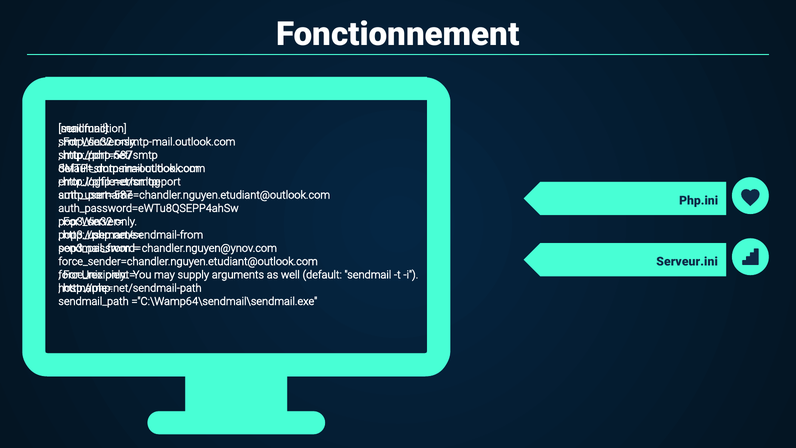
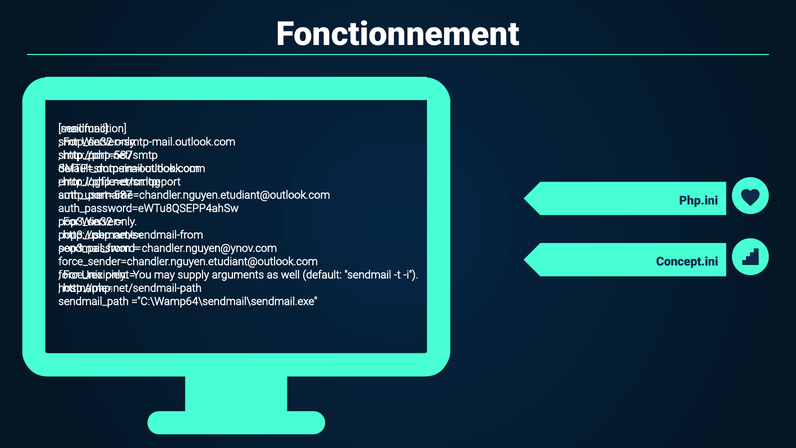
Serveur.ini: Serveur.ini -> Concept.ini
